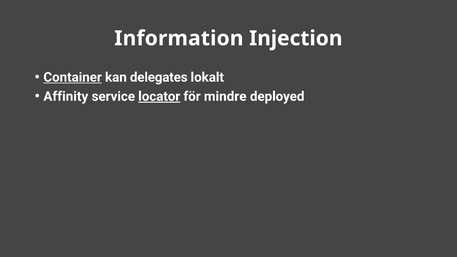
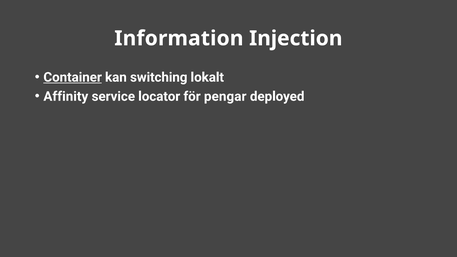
delegates: delegates -> switching
locator underline: present -> none
mindre: mindre -> pengar
